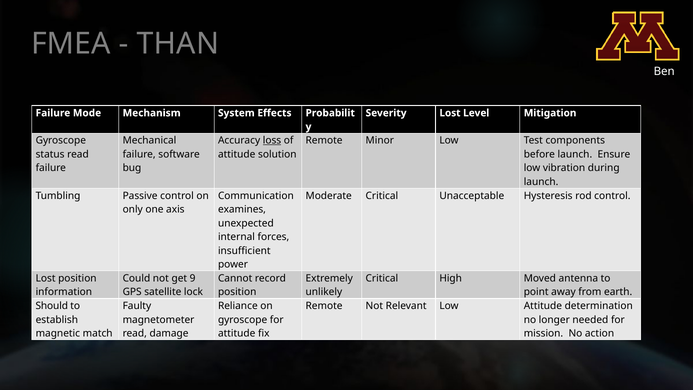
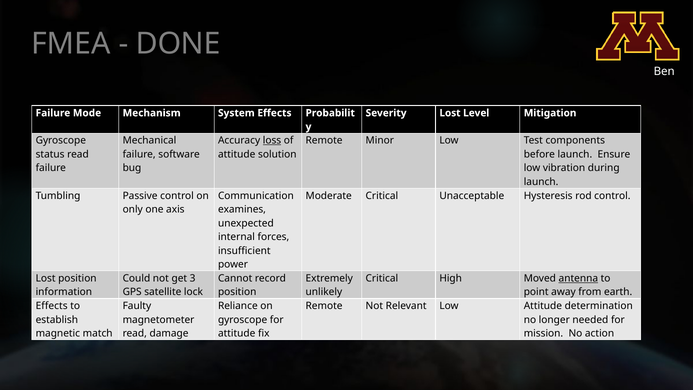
THAN: THAN -> DONE
9: 9 -> 3
antenna underline: none -> present
Should at (52, 306): Should -> Effects
